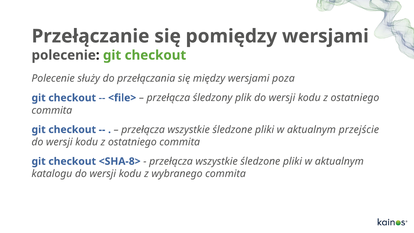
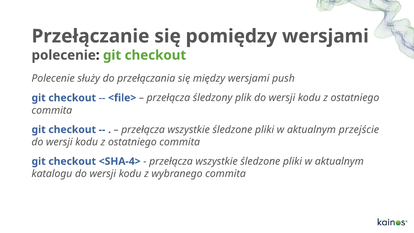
poza: poza -> push
<SHA-8>: <SHA-8> -> <SHA-4>
